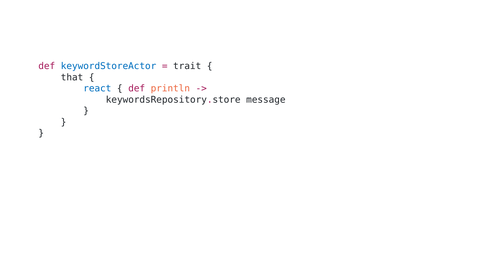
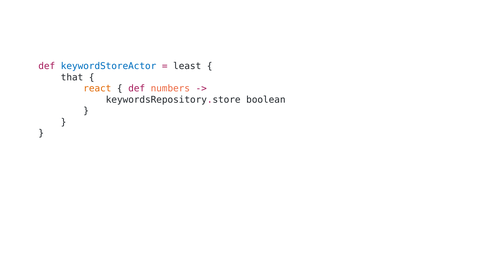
trait: trait -> least
react colour: blue -> orange
println: println -> numbers
message: message -> boolean
